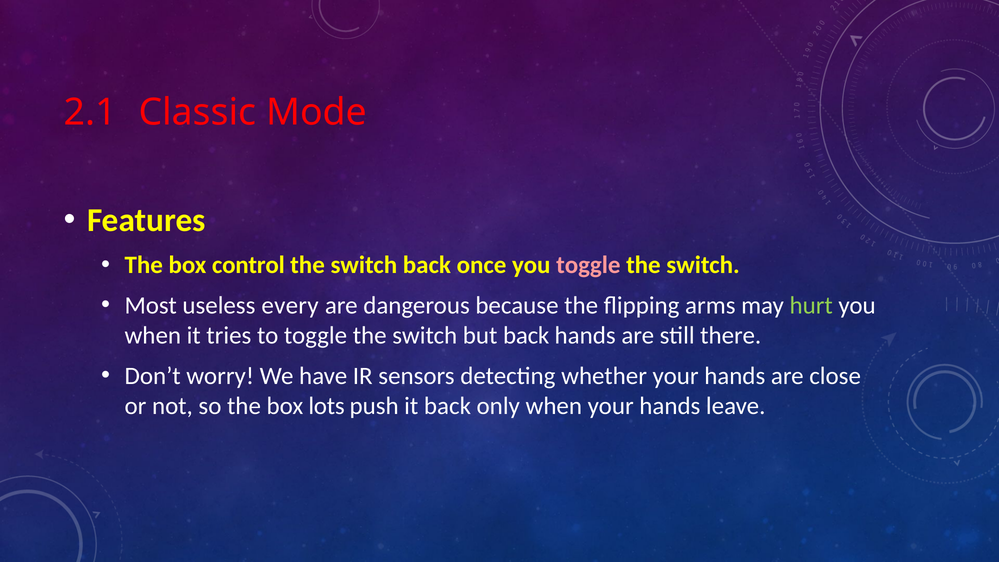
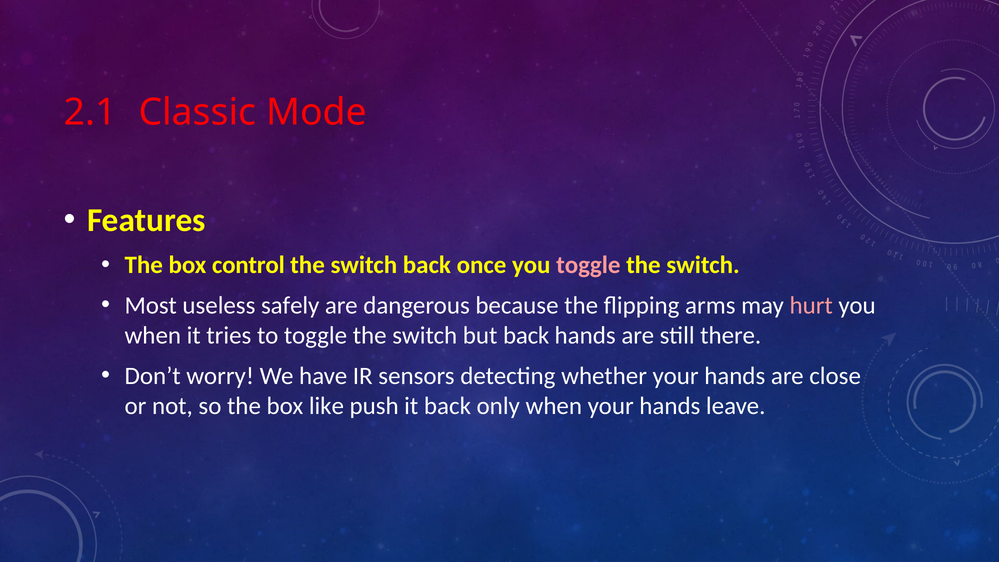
every: every -> safely
hurt colour: light green -> pink
lots: lots -> like
